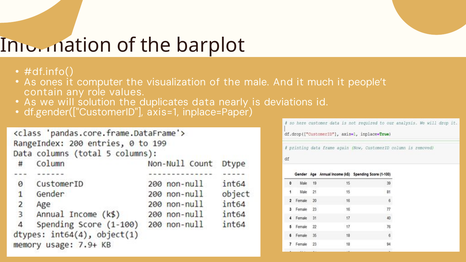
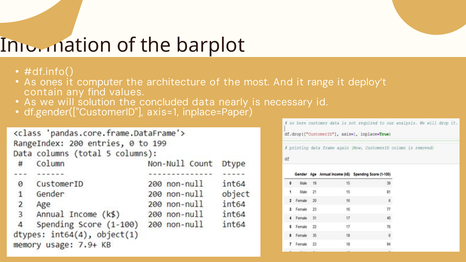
visualization: visualization -> architecture
male: male -> most
much: much -> range
people’t: people’t -> deploy’t
role: role -> find
duplicates: duplicates -> concluded
deviations: deviations -> necessary
